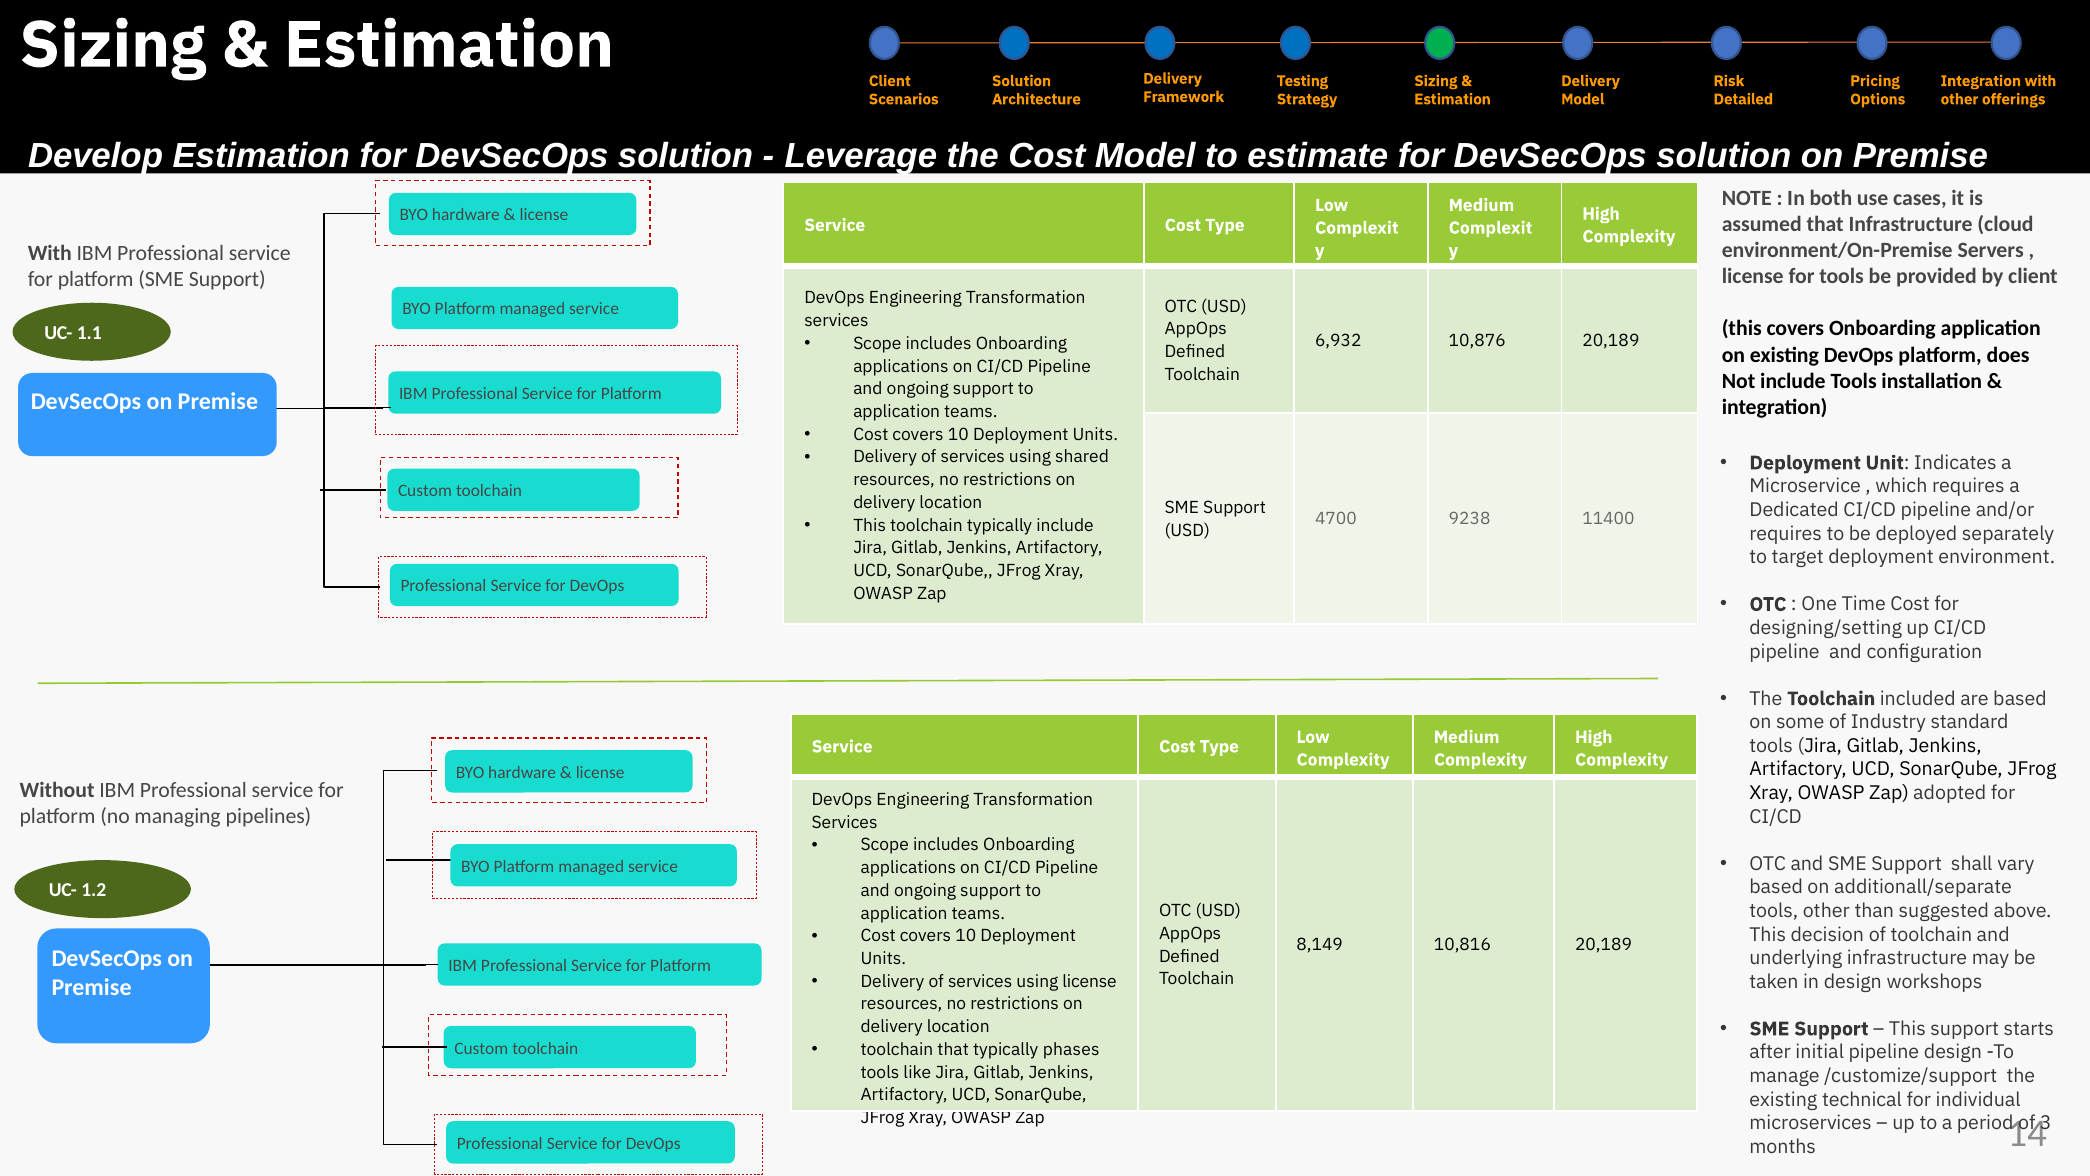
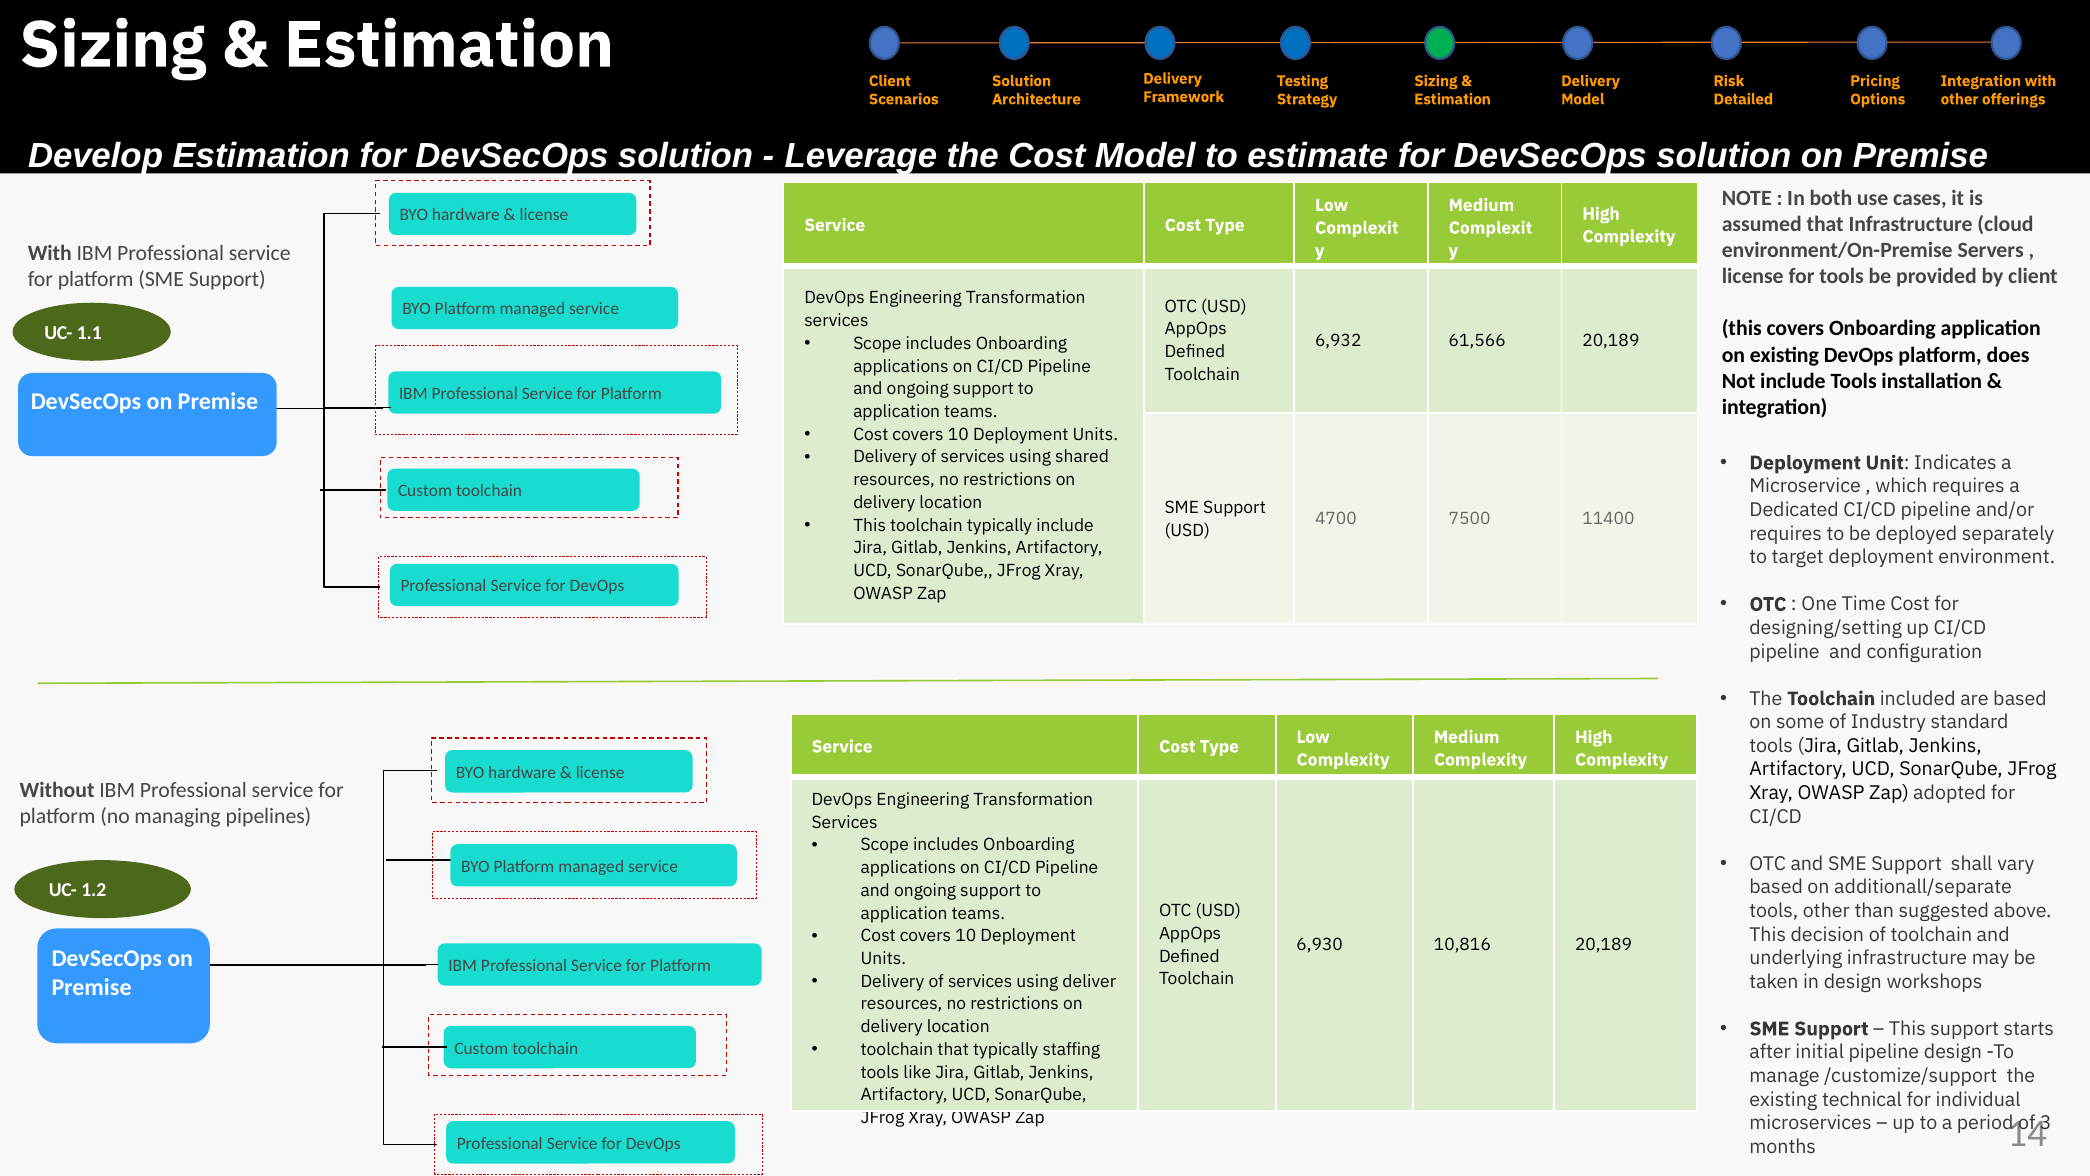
10,876: 10,876 -> 61,566
9238: 9238 -> 7500
8,149: 8,149 -> 6,930
using license: license -> deliver
phases: phases -> staffing
